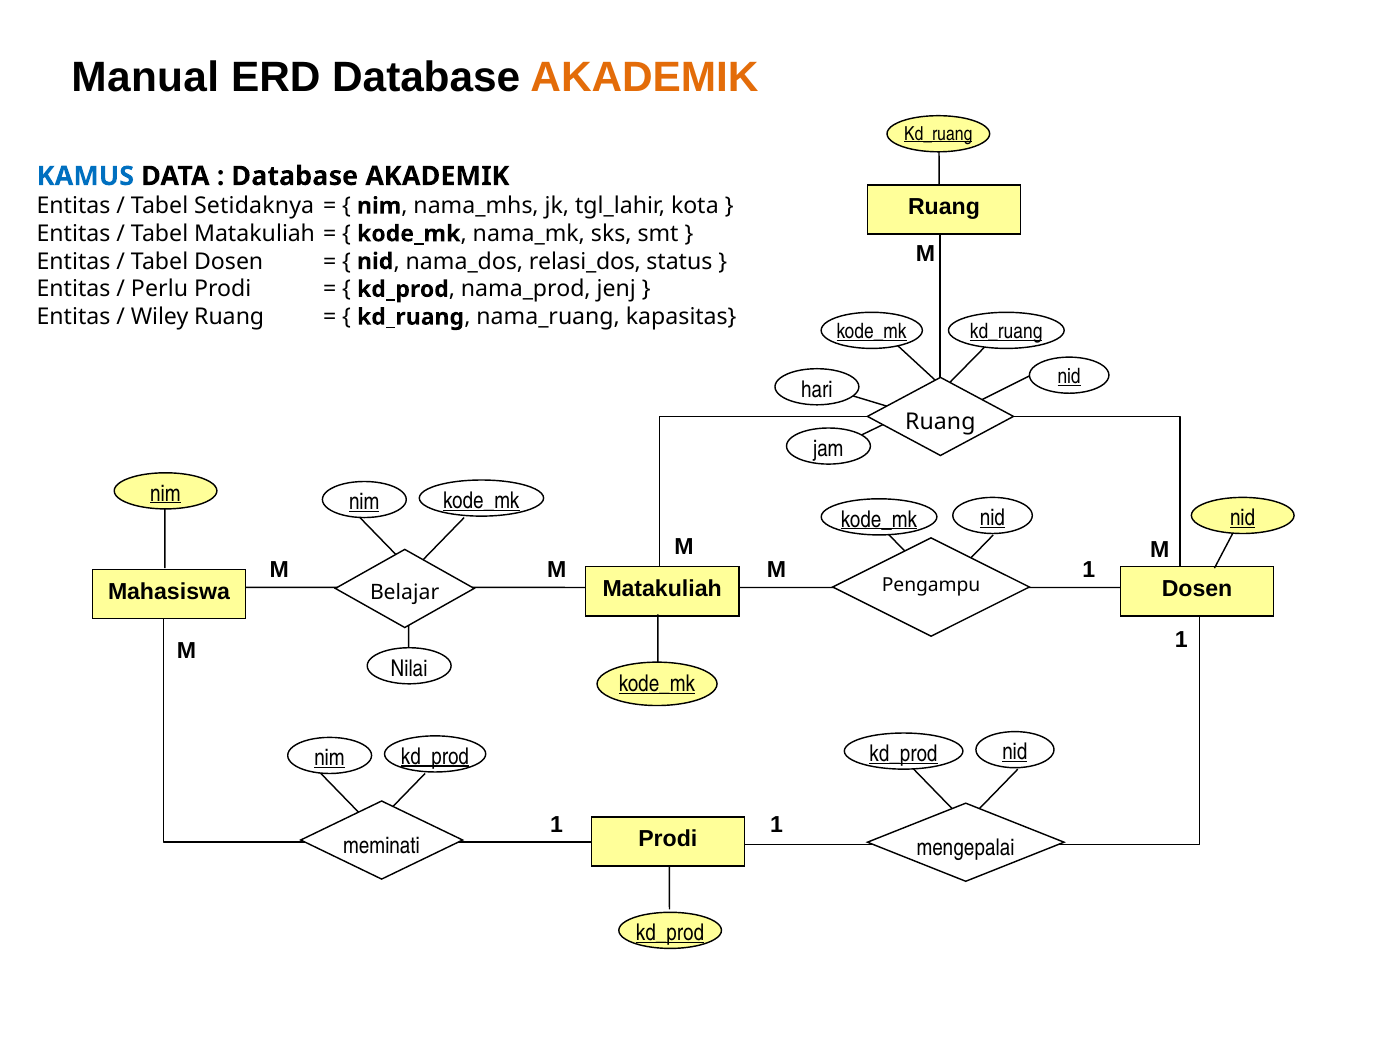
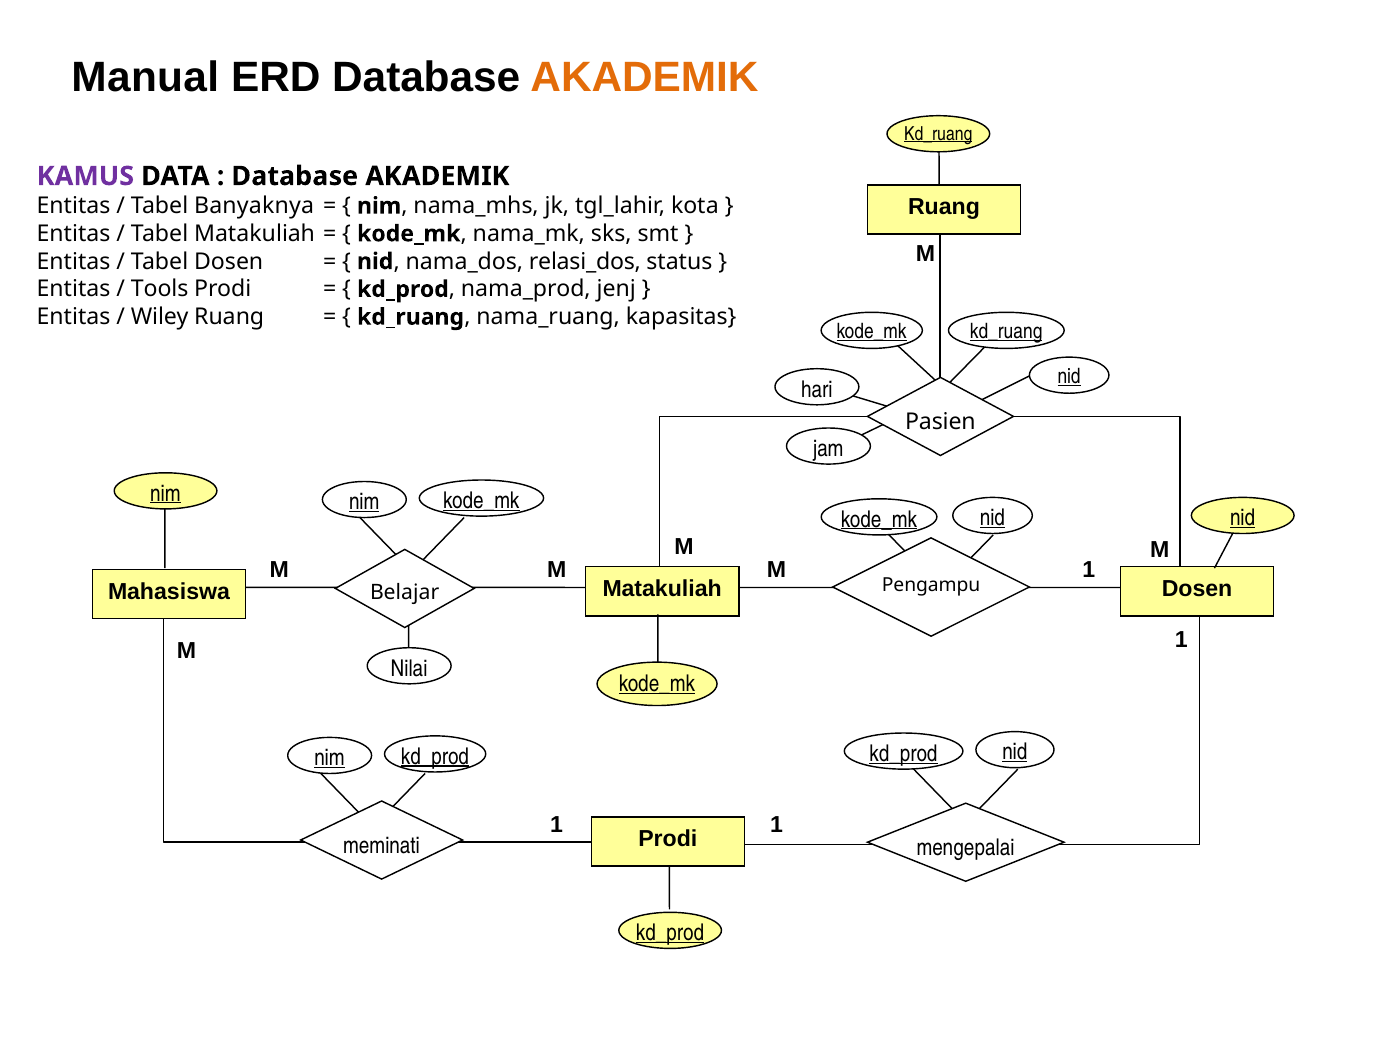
KAMUS colour: blue -> purple
Setidaknya: Setidaknya -> Banyaknya
Perlu: Perlu -> Tools
Ruang at (940, 422): Ruang -> Pasien
